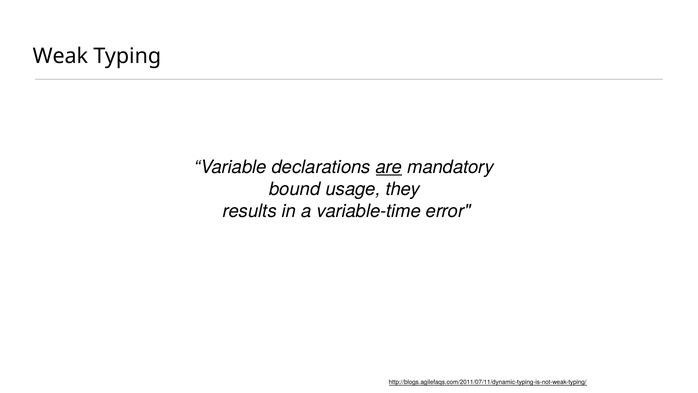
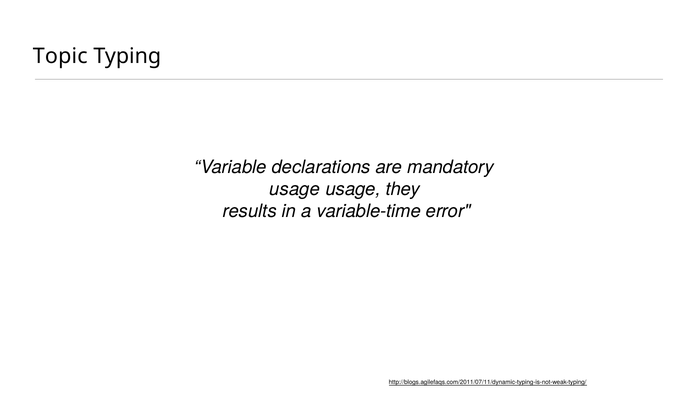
Weak: Weak -> Topic
are underline: present -> none
bound at (295, 189): bound -> usage
